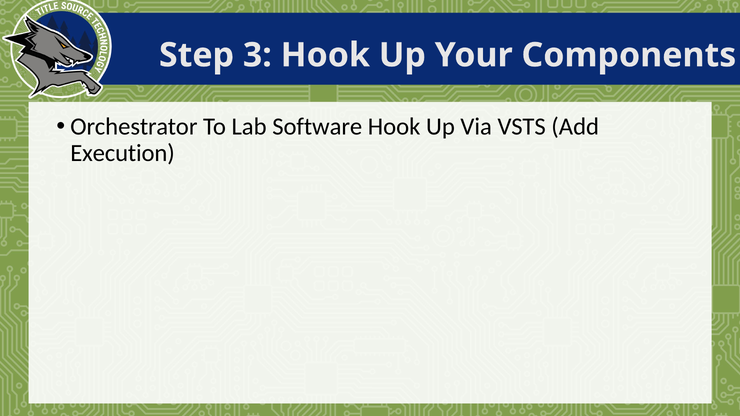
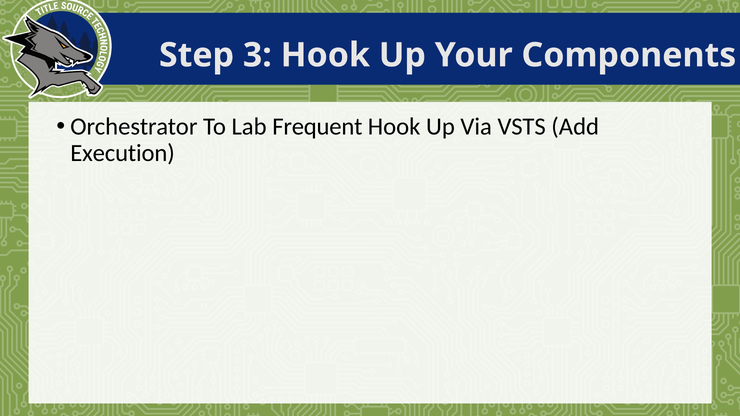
Software: Software -> Frequent
